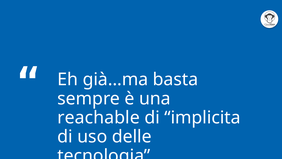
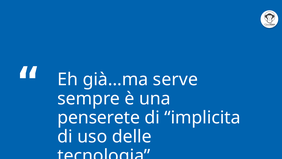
basta: basta -> serve
reachable: reachable -> penserete
